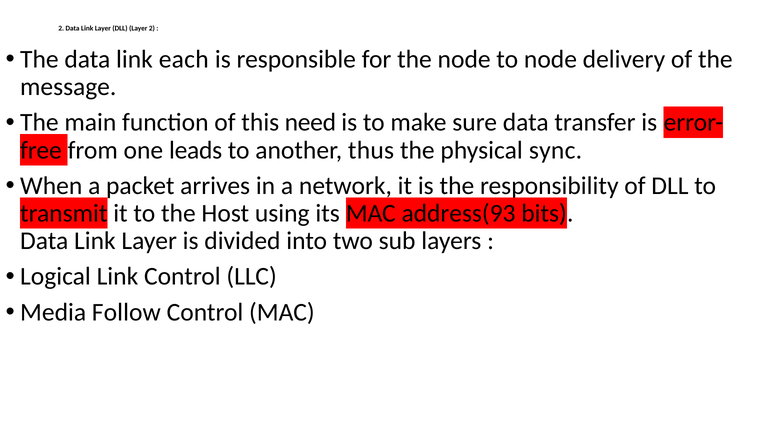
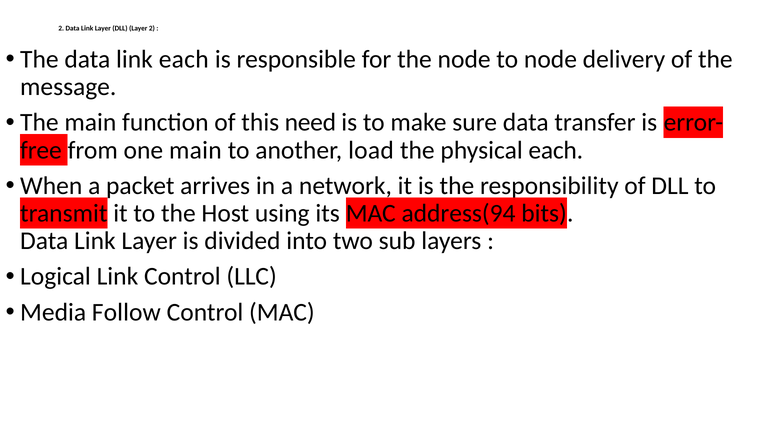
one leads: leads -> main
thus: thus -> load
physical sync: sync -> each
address(93: address(93 -> address(94
